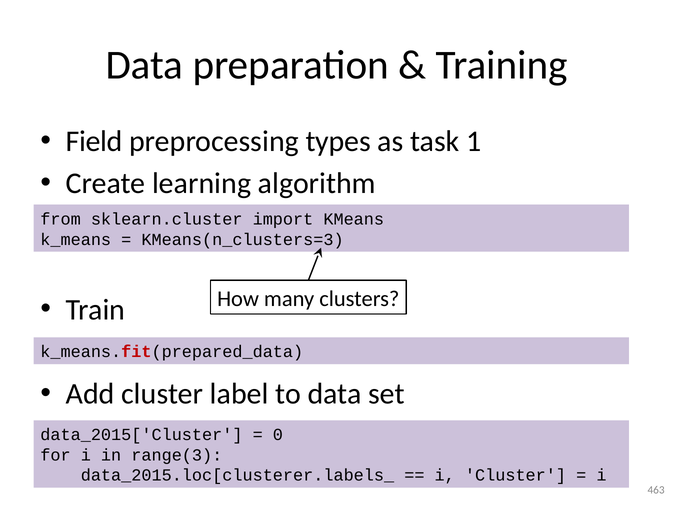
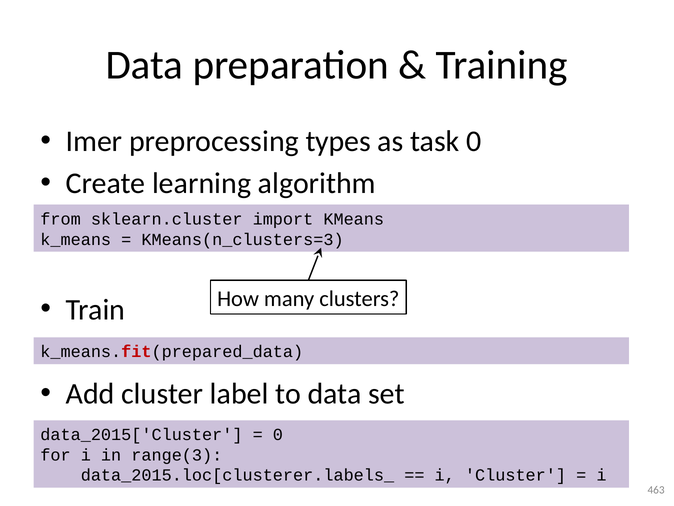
Field: Field -> Imer
task 1: 1 -> 0
